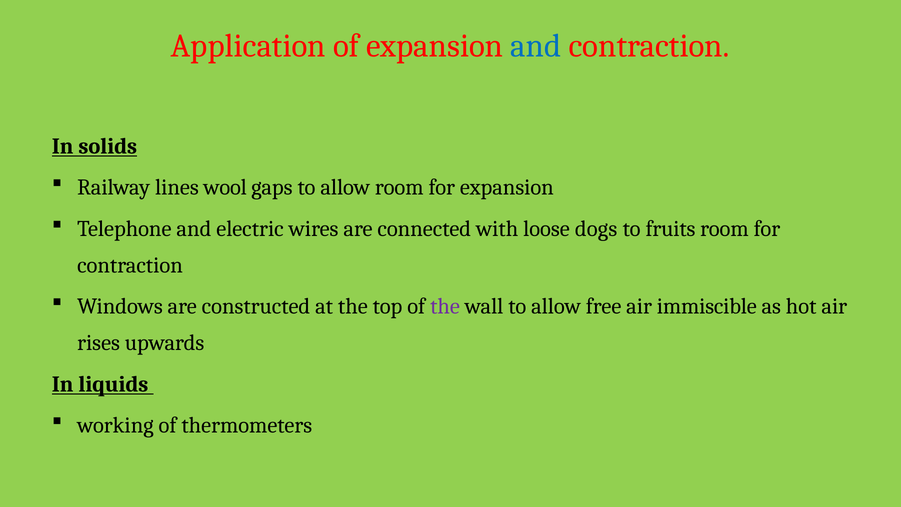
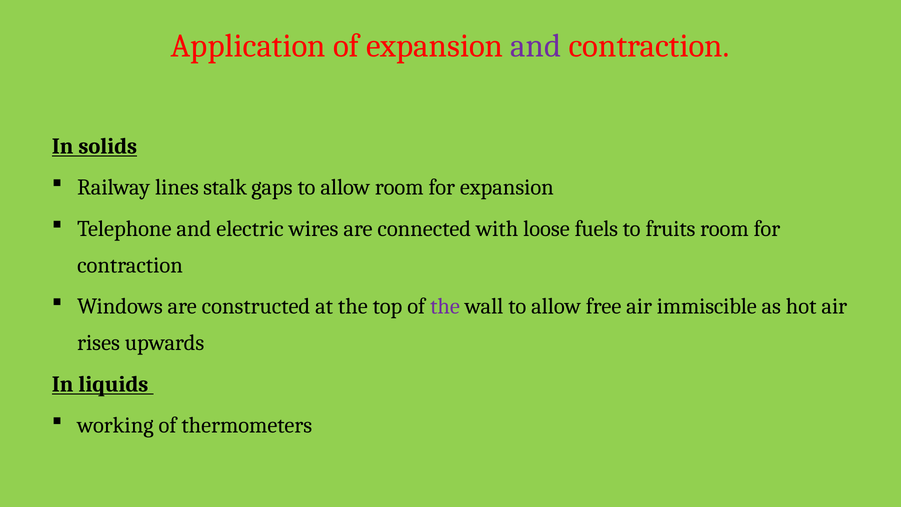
and at (536, 46) colour: blue -> purple
wool: wool -> stalk
dogs: dogs -> fuels
